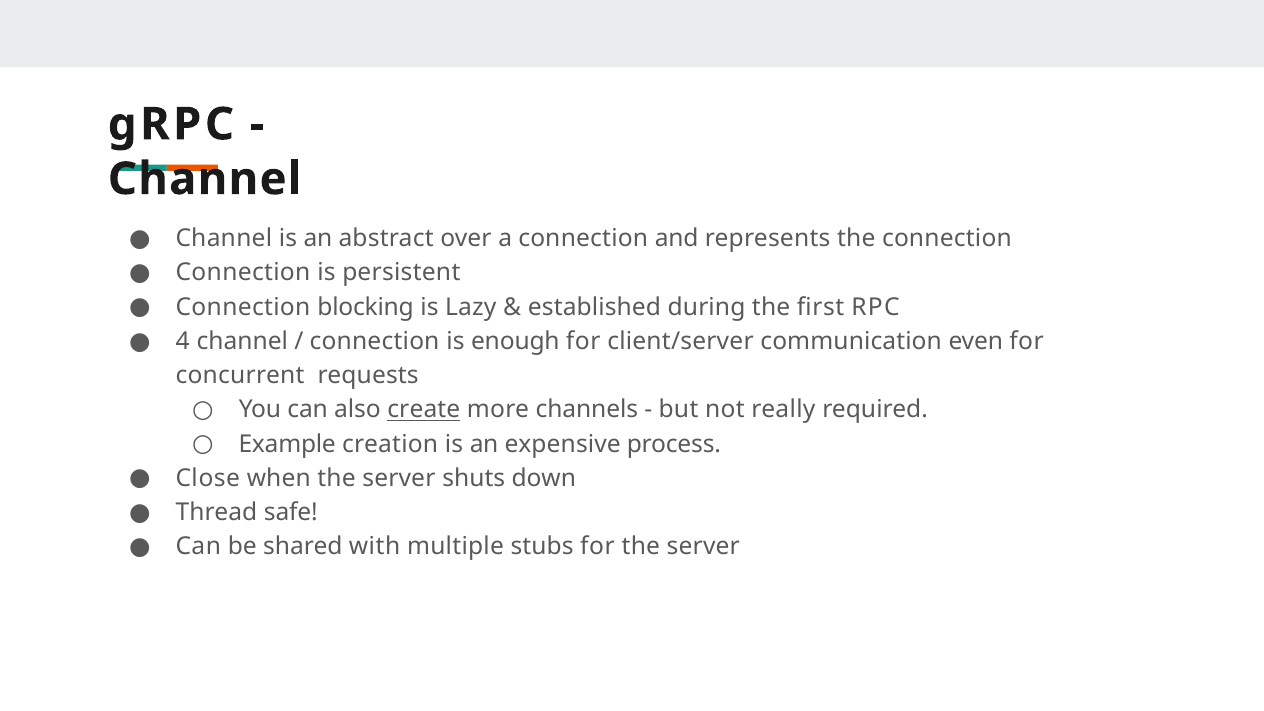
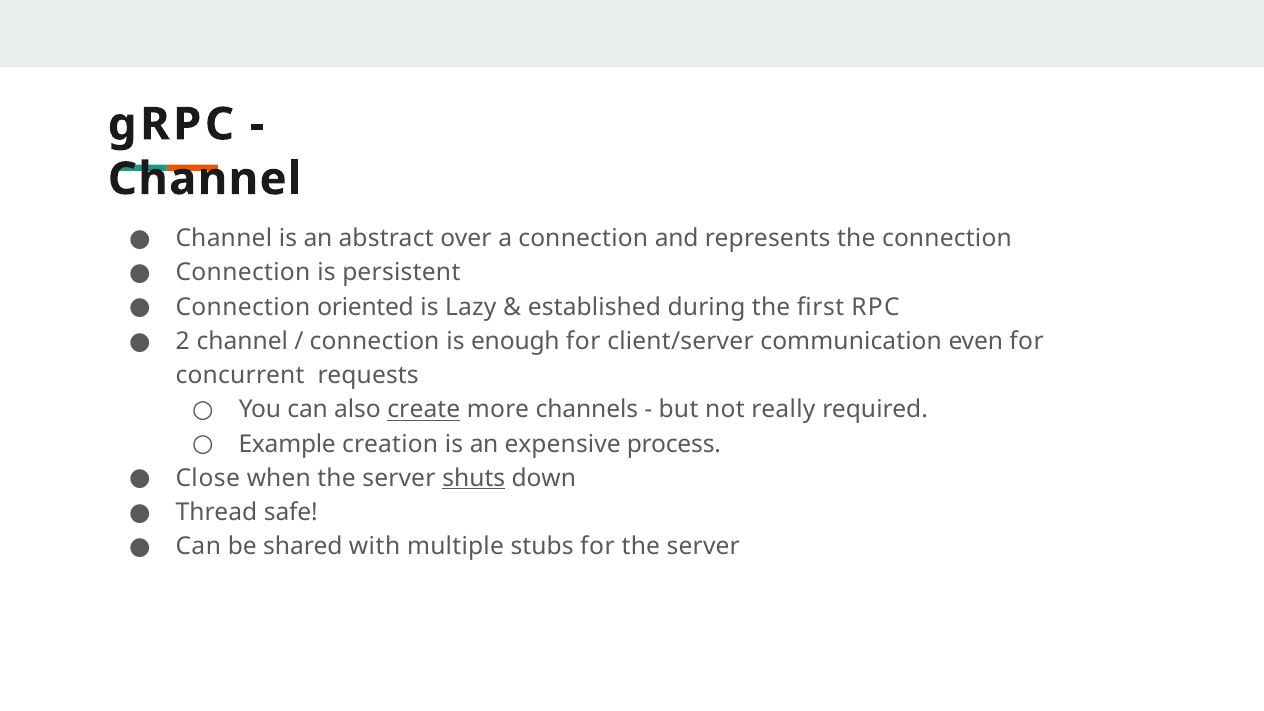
blocking: blocking -> oriented
4: 4 -> 2
shuts underline: none -> present
